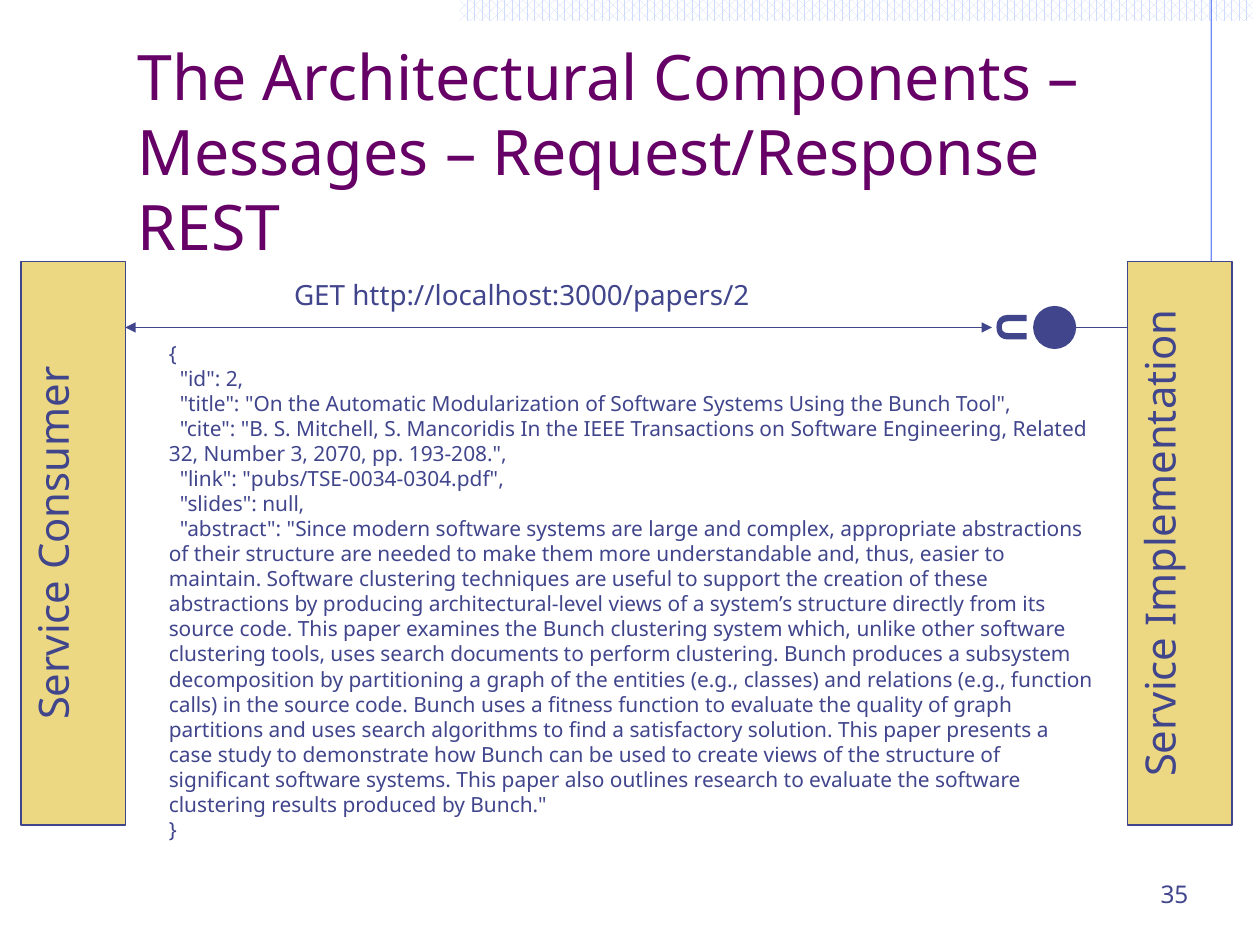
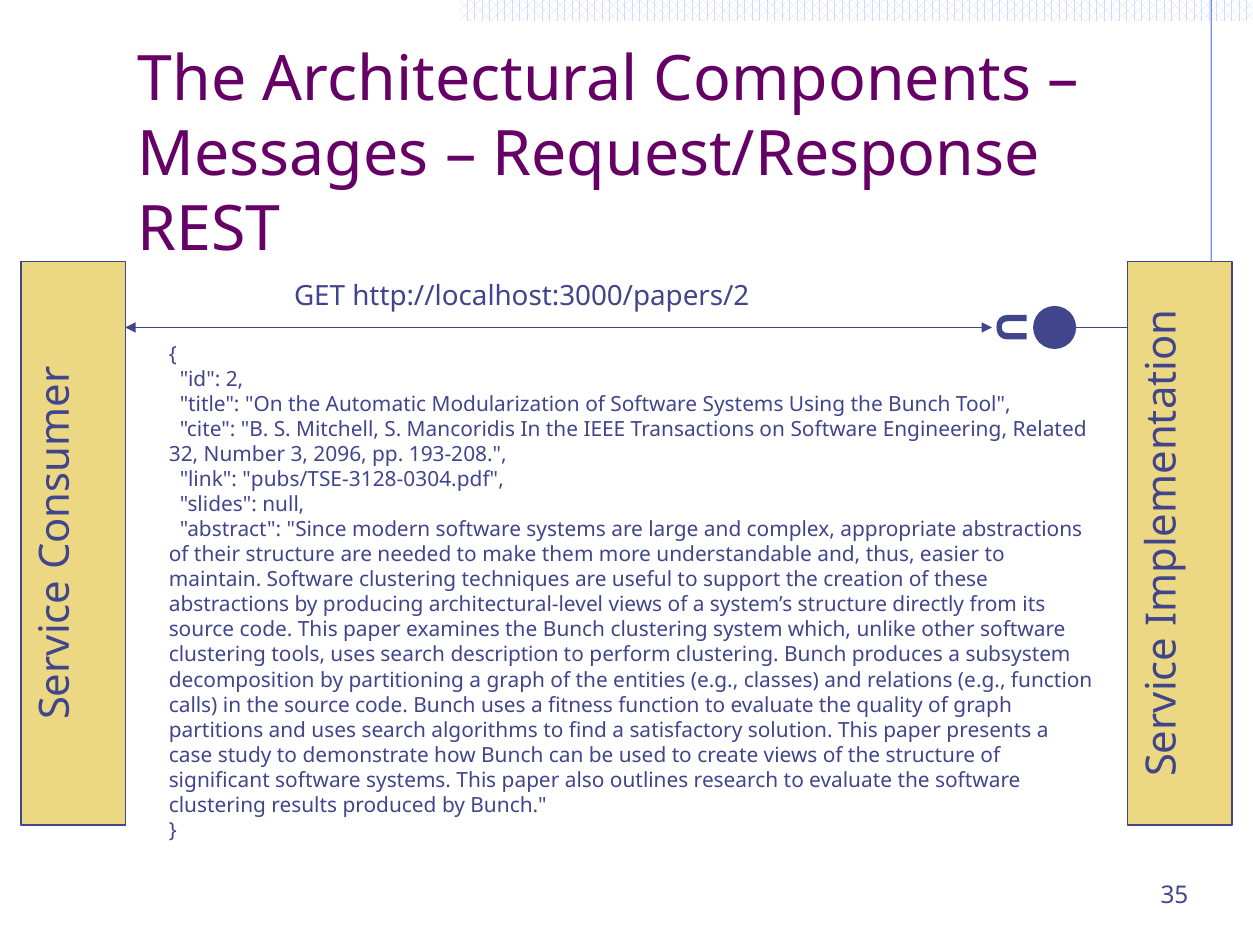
2070: 2070 -> 2096
pubs/TSE-0034-0304.pdf: pubs/TSE-0034-0304.pdf -> pubs/TSE-3128-0304.pdf
documents: documents -> description
